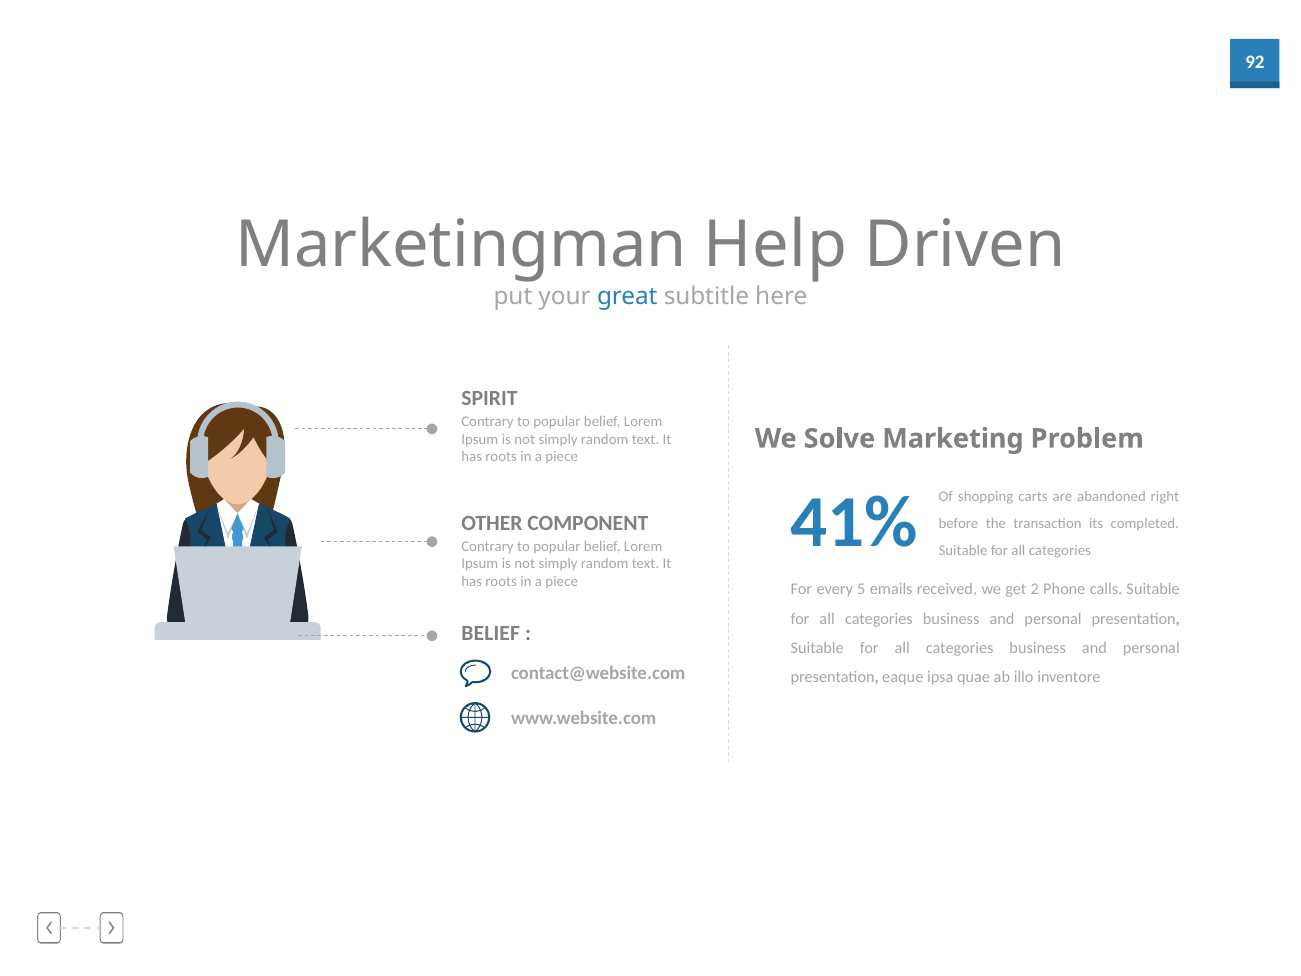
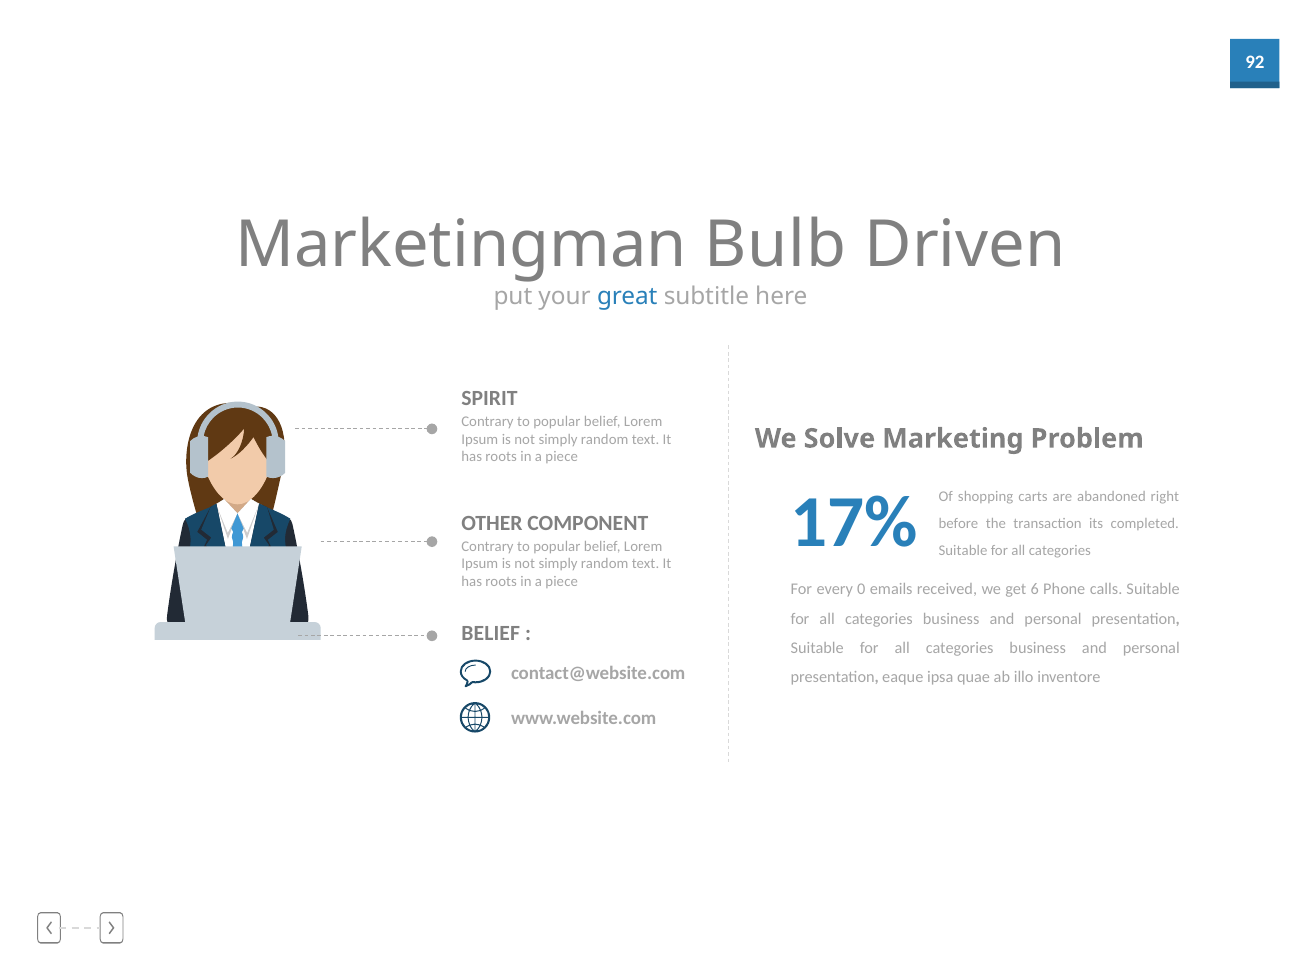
Help: Help -> Bulb
41%: 41% -> 17%
5: 5 -> 0
2: 2 -> 6
